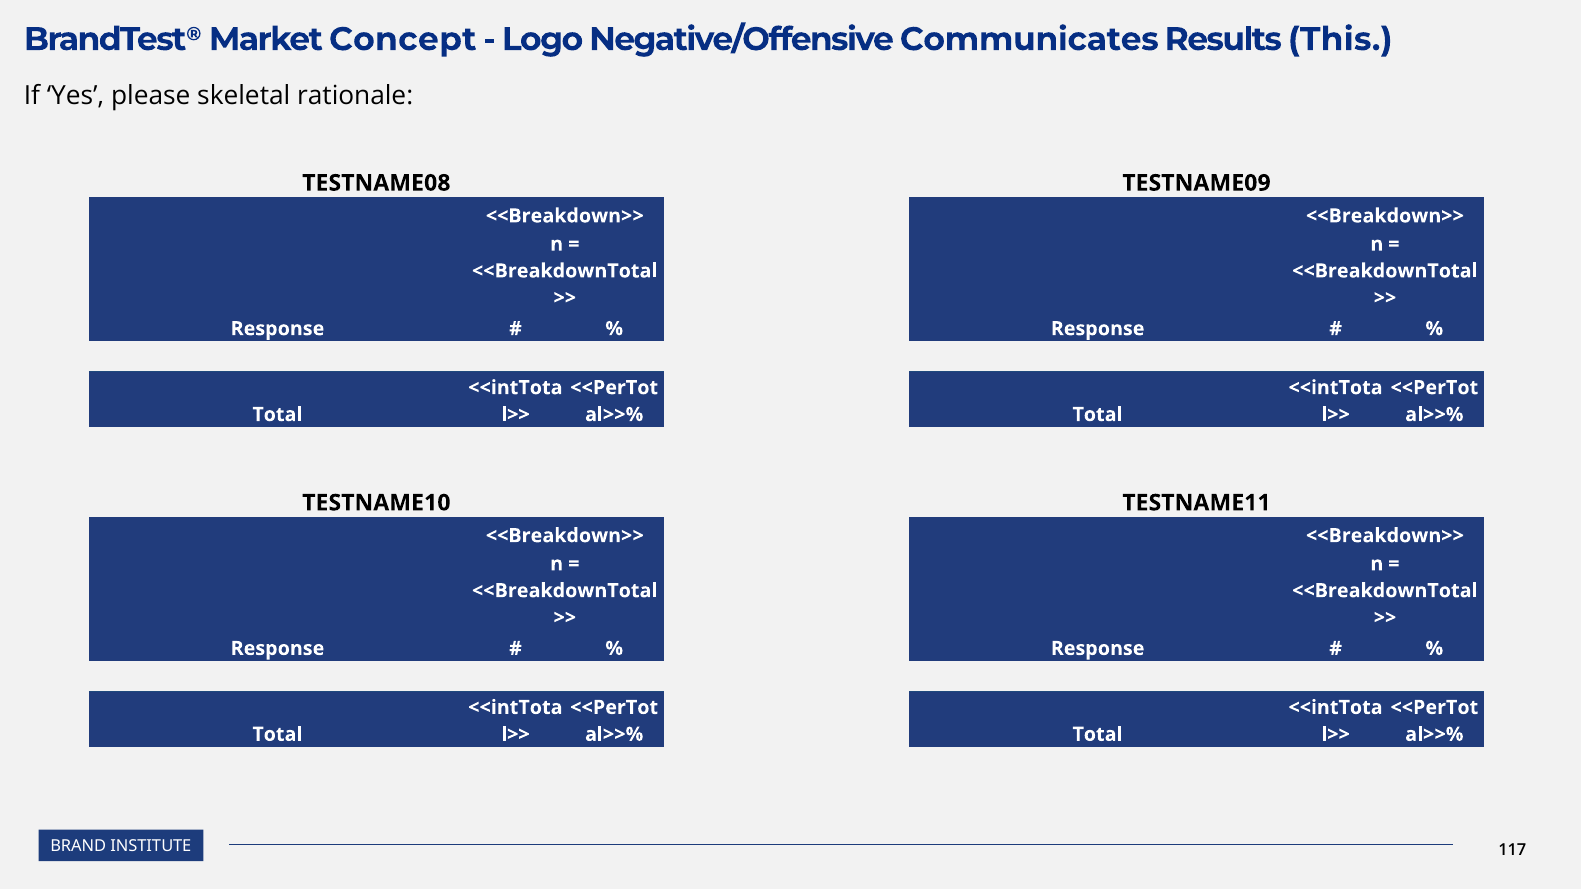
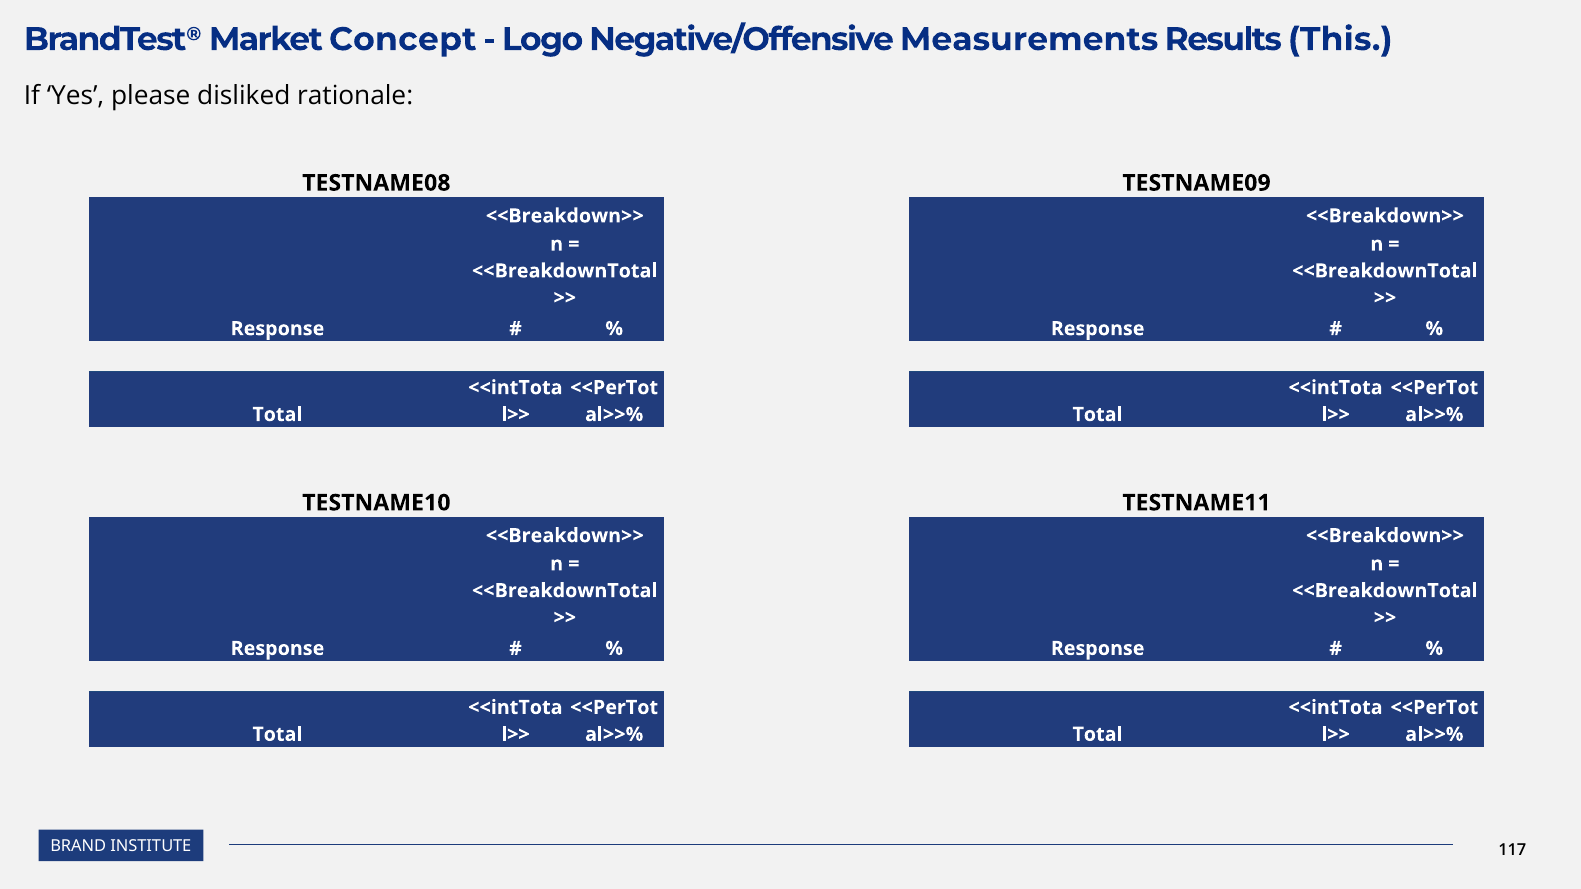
Communicates: Communicates -> Measurements
skeletal: skeletal -> disliked
